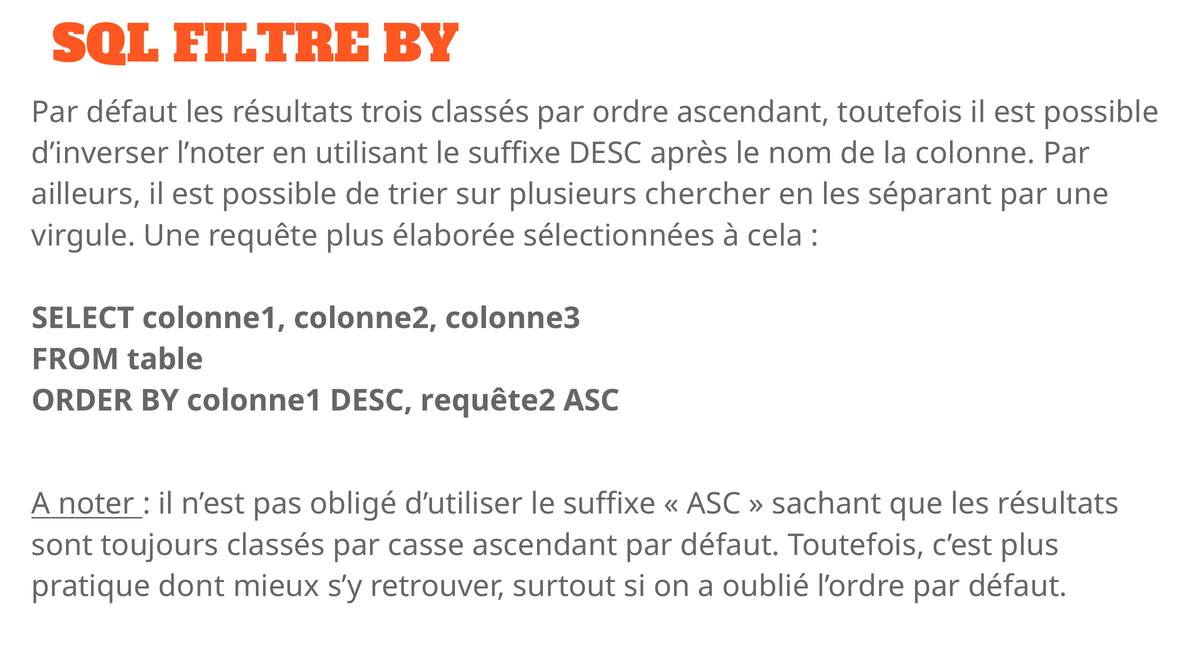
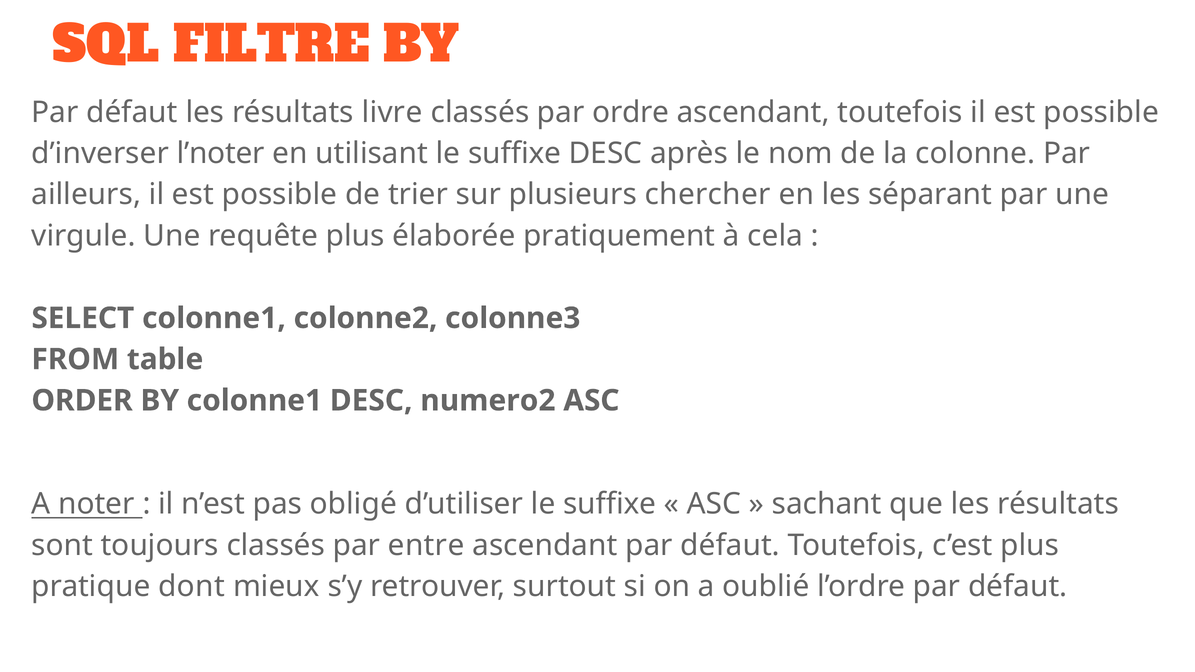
trois: trois -> livre
sélectionnées: sélectionnées -> pratiquement
requête2: requête2 -> numero2
casse: casse -> entre
